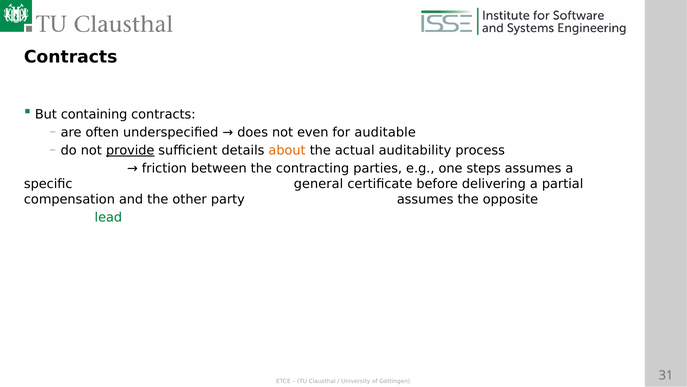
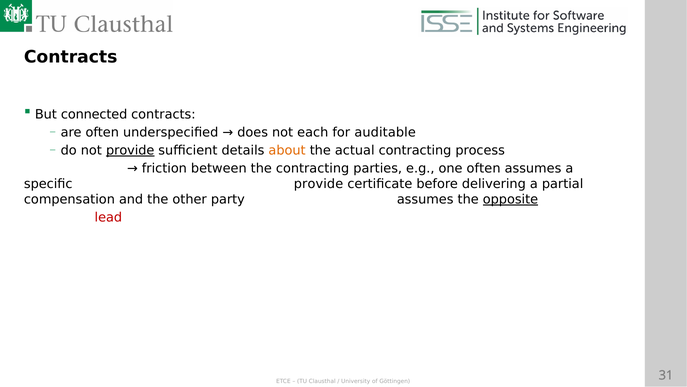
containing: containing -> connected
not even: even -> each
actual auditability: auditability -> contracting
one steps: steps -> often
specific general: general -> provide
opposite underline: none -> present
lead colour: green -> red
